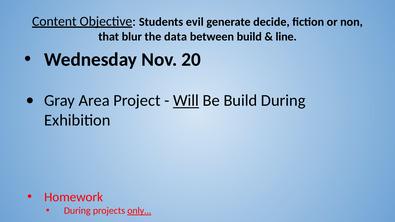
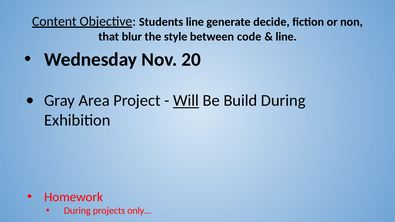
Students evil: evil -> line
data: data -> style
between build: build -> code
only underline: present -> none
